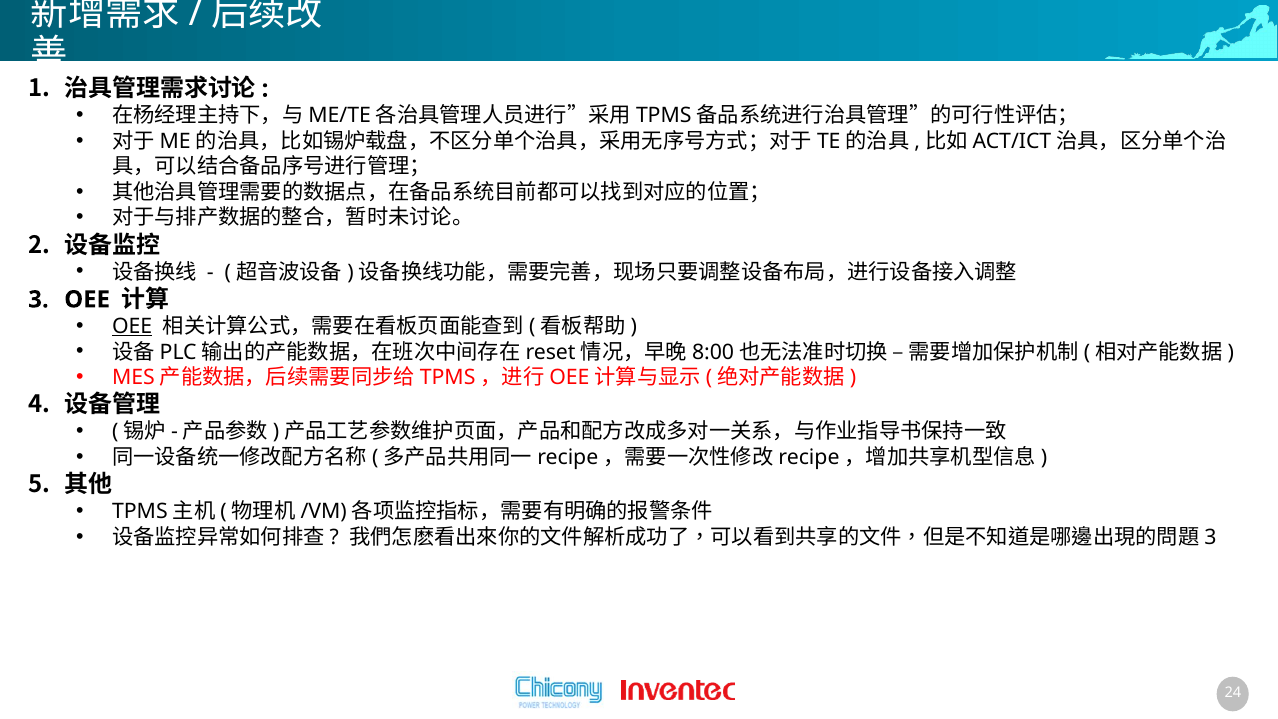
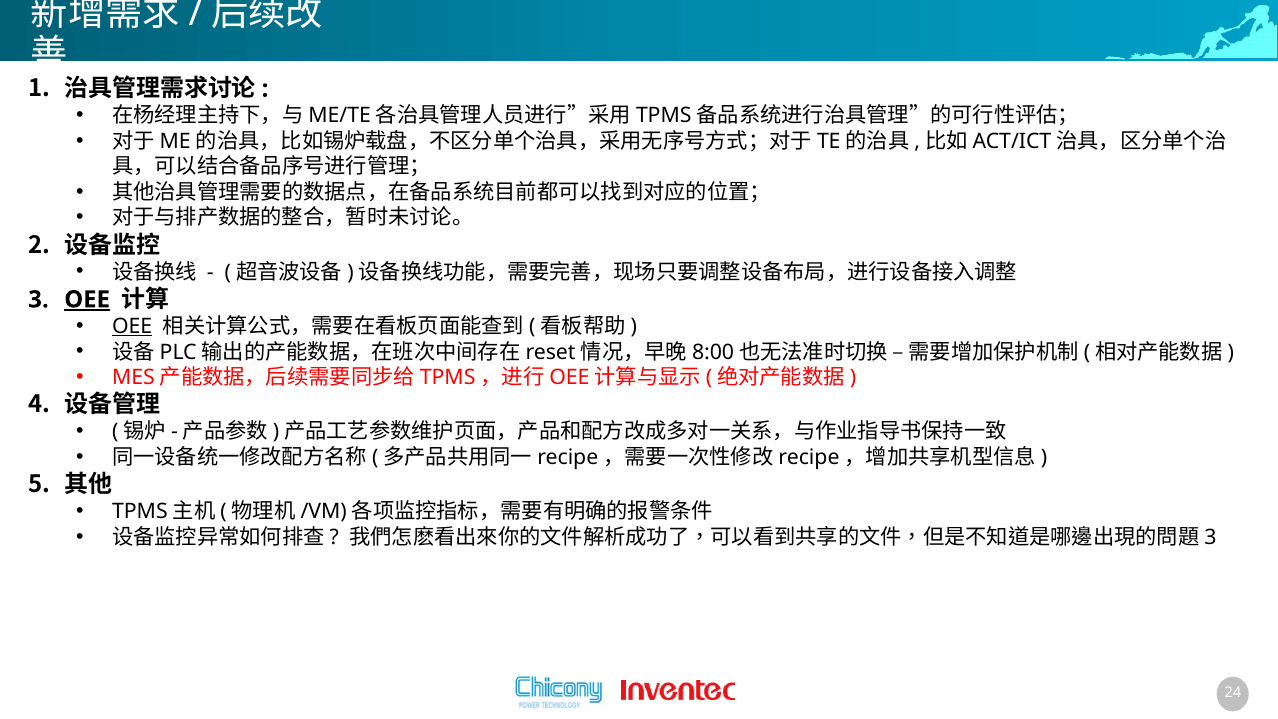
OEE at (87, 299) underline: none -> present
